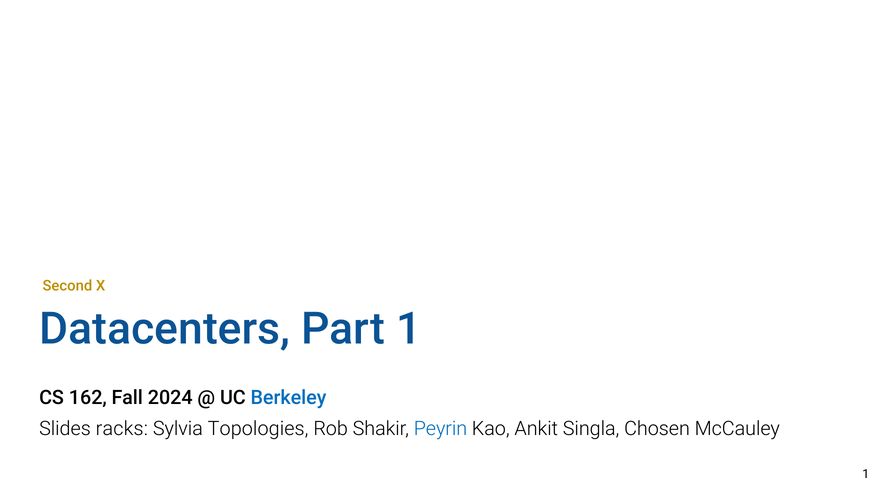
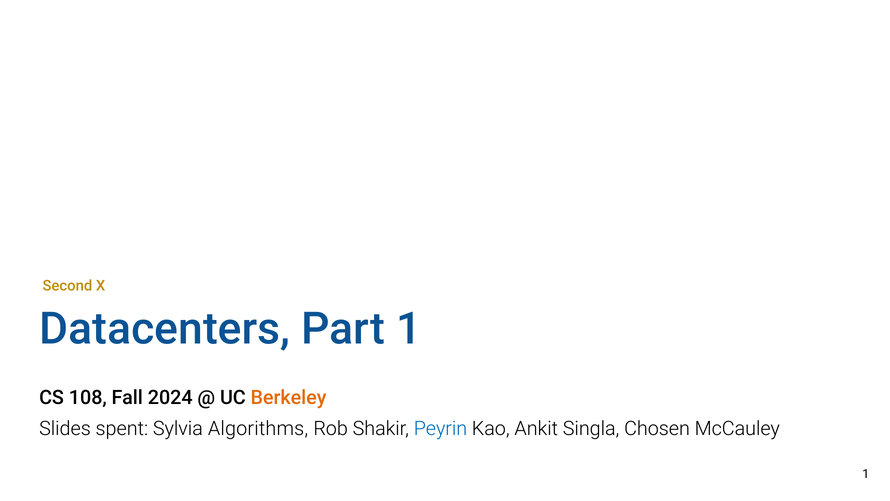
162: 162 -> 108
Berkeley colour: blue -> orange
racks: racks -> spent
Topologies: Topologies -> Algorithms
